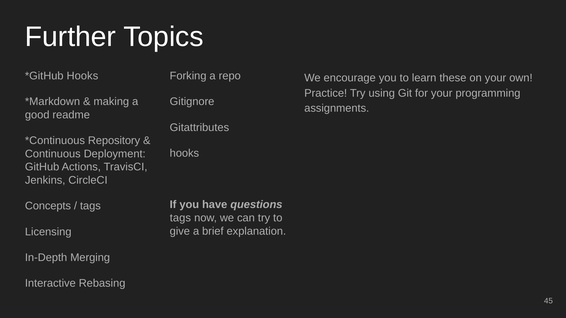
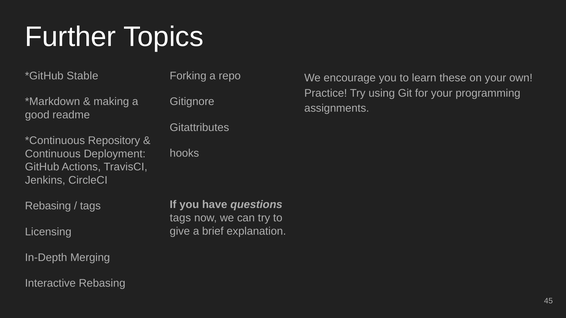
Hooks at (82, 76): Hooks -> Stable
Concepts at (48, 206): Concepts -> Rebasing
